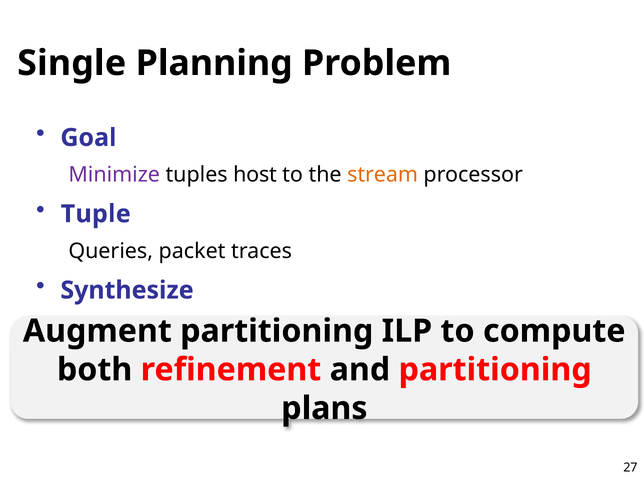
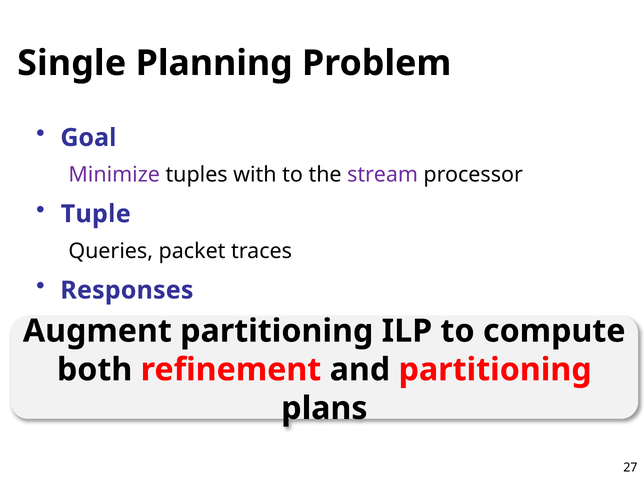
host: host -> with
stream colour: orange -> purple
Synthesize: Synthesize -> Responses
